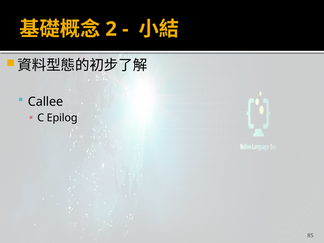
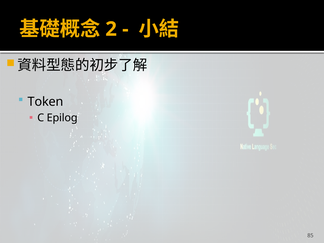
Callee: Callee -> Token
